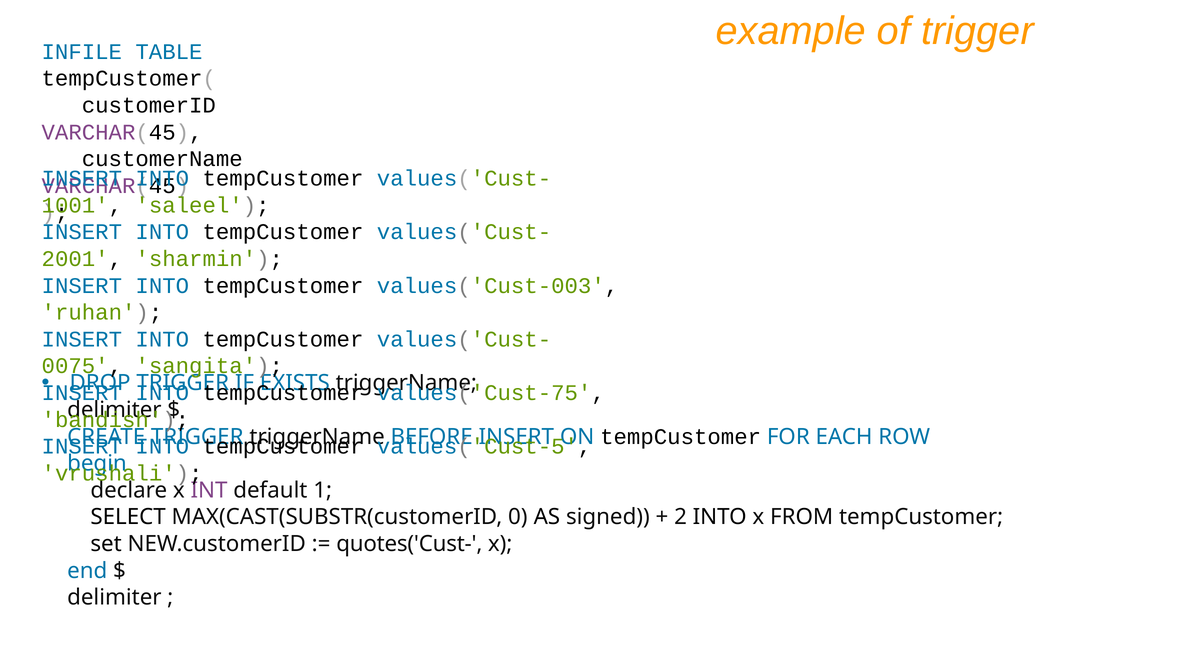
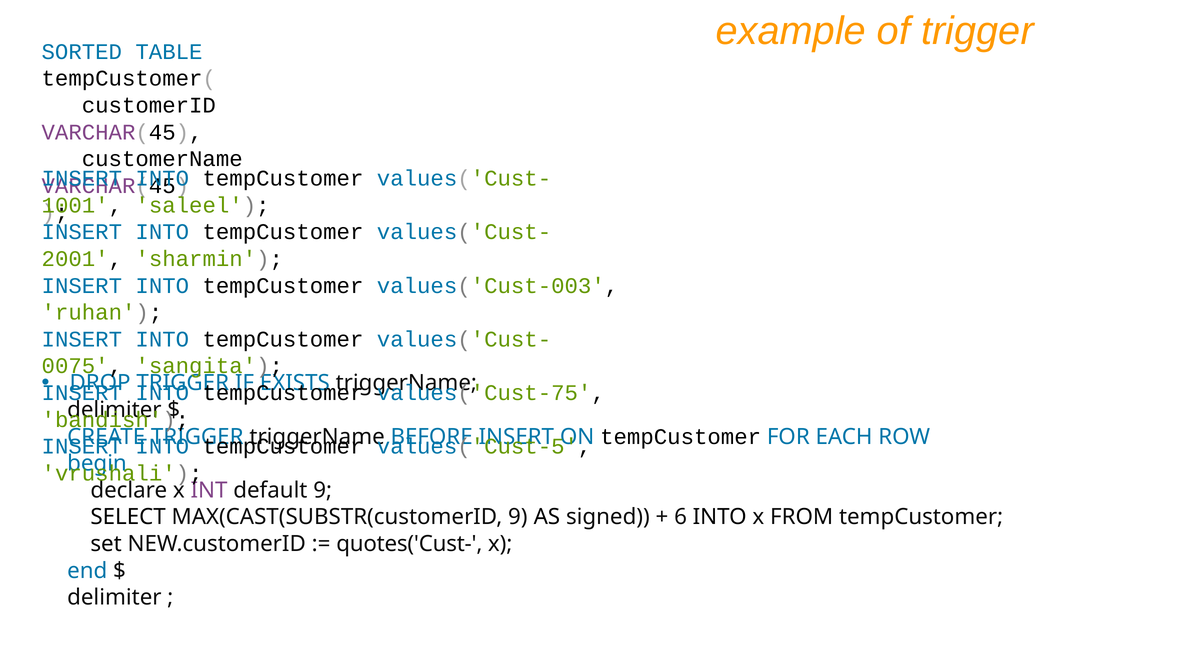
INFILE: INFILE -> SORTED
default 1: 1 -> 9
MAX(CAST(SUBSTR(customerID 0: 0 -> 9
2: 2 -> 6
